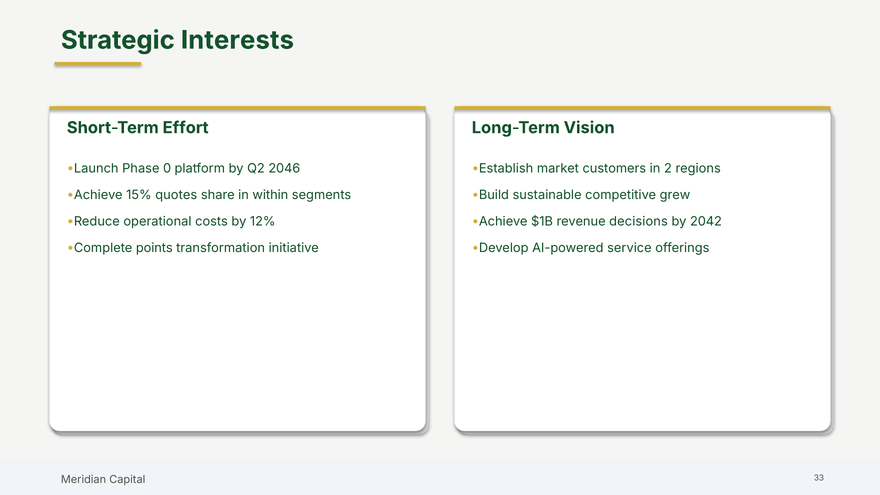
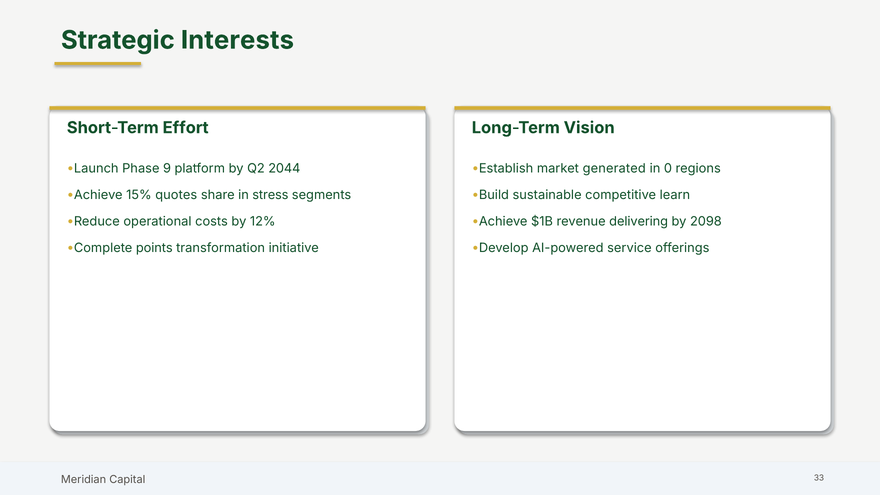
0: 0 -> 9
2046: 2046 -> 2044
customers: customers -> generated
2: 2 -> 0
within: within -> stress
grew: grew -> learn
decisions: decisions -> delivering
2042: 2042 -> 2098
